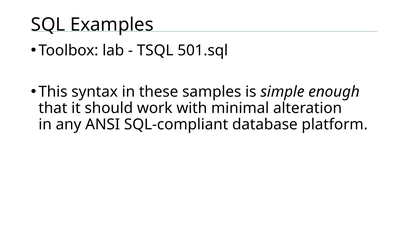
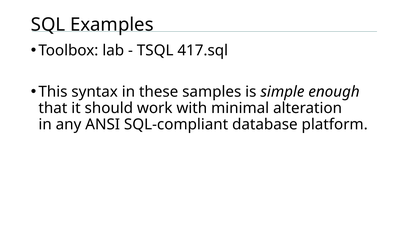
501.sql: 501.sql -> 417.sql
